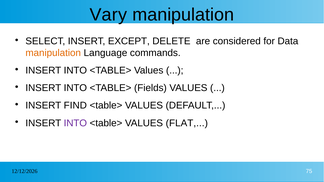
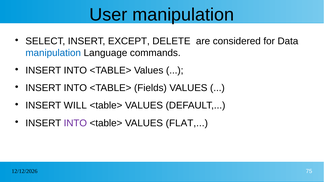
Vary: Vary -> User
manipulation at (53, 53) colour: orange -> blue
FIND: FIND -> WILL
